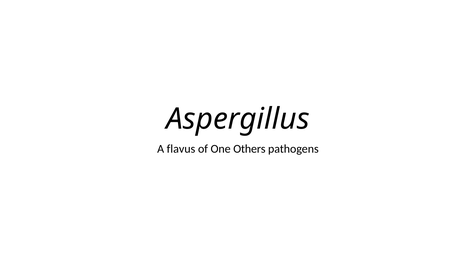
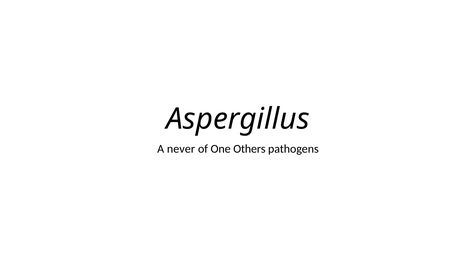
flavus: flavus -> never
